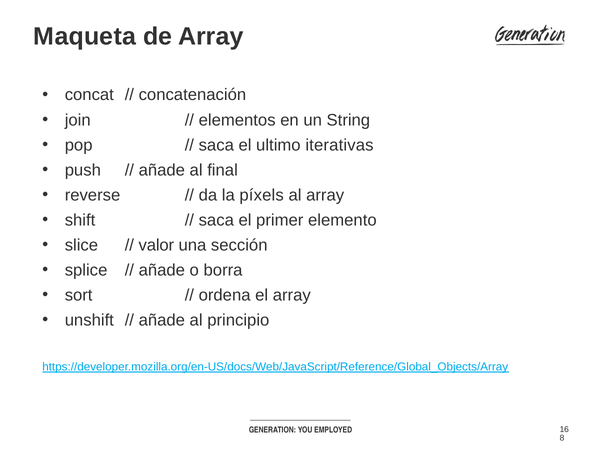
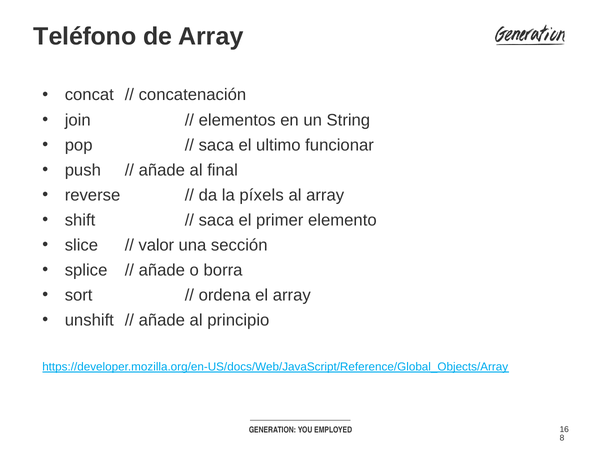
Maqueta: Maqueta -> Teléfono
iterativas: iterativas -> funcionar
